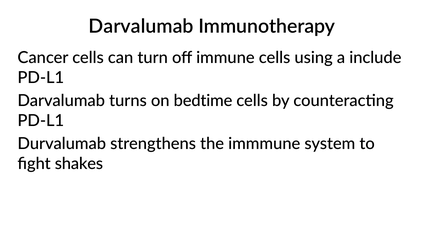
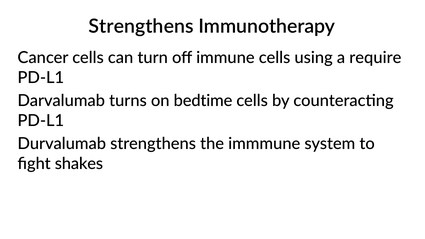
Darvalumab at (141, 26): Darvalumab -> Strengthens
include: include -> require
